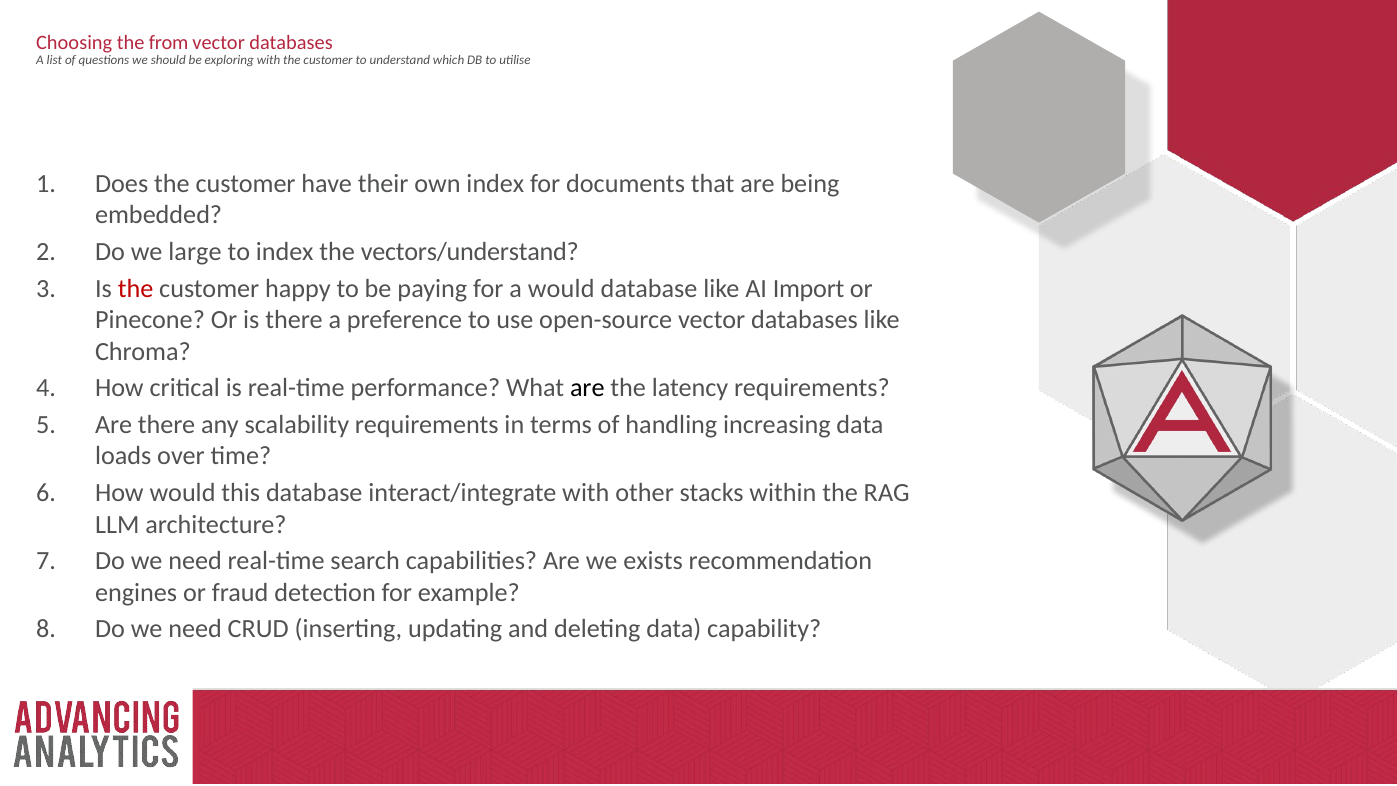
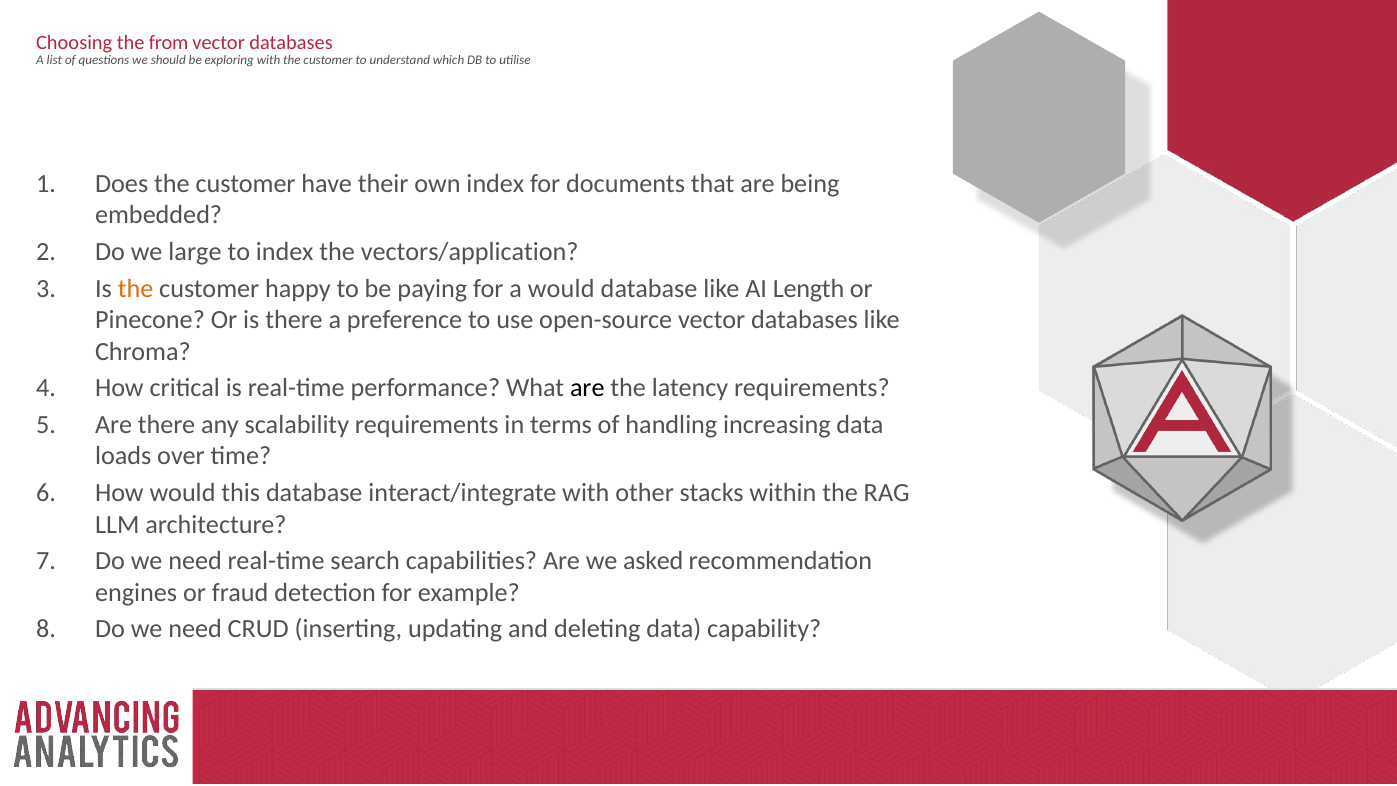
vectors/understand: vectors/understand -> vectors/application
the at (136, 289) colour: red -> orange
Import: Import -> Length
exists: exists -> asked
